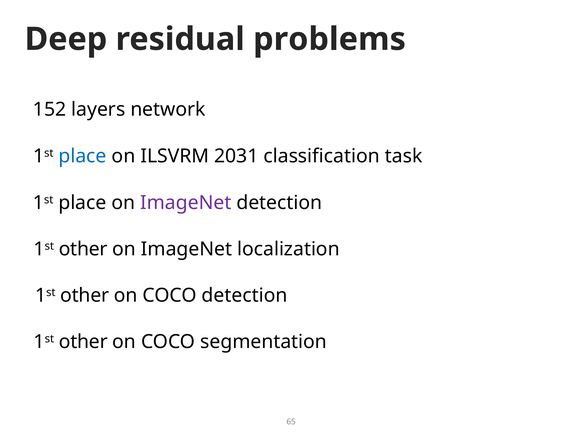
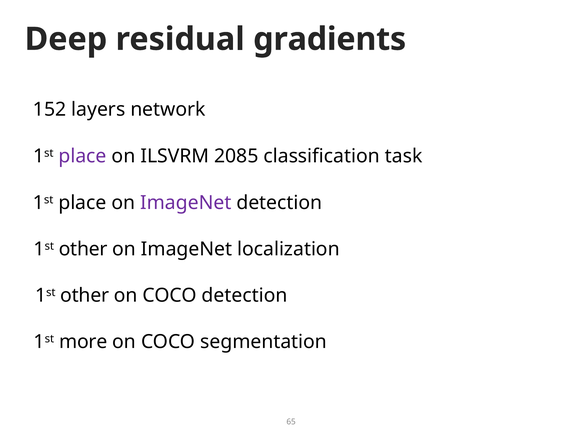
problems: problems -> gradients
place at (83, 156) colour: blue -> purple
2031: 2031 -> 2085
other at (83, 342): other -> more
